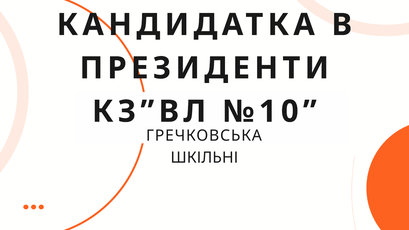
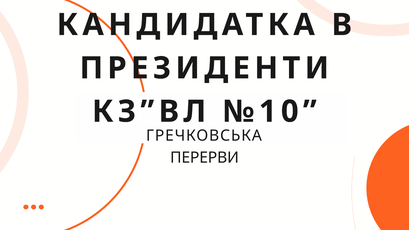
ШКІЛЬНІ: ШКІЛЬНІ -> ПЕРЕРВИ
